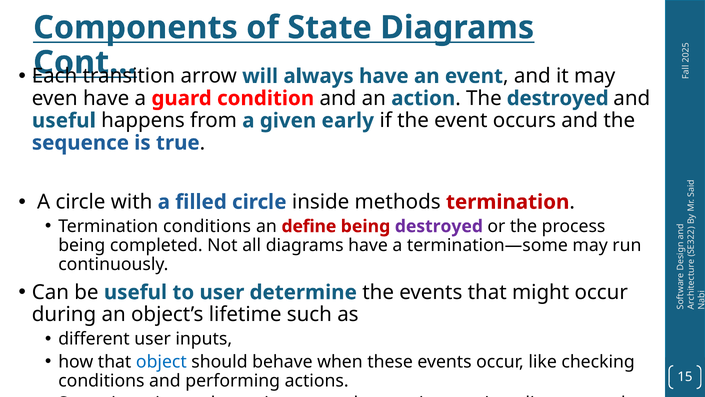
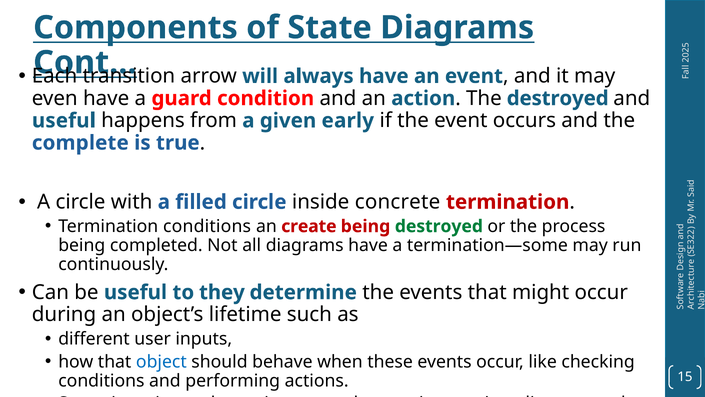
sequence: sequence -> complete
methods: methods -> concrete
define: define -> create
destroyed at (439, 226) colour: purple -> green
to user: user -> they
